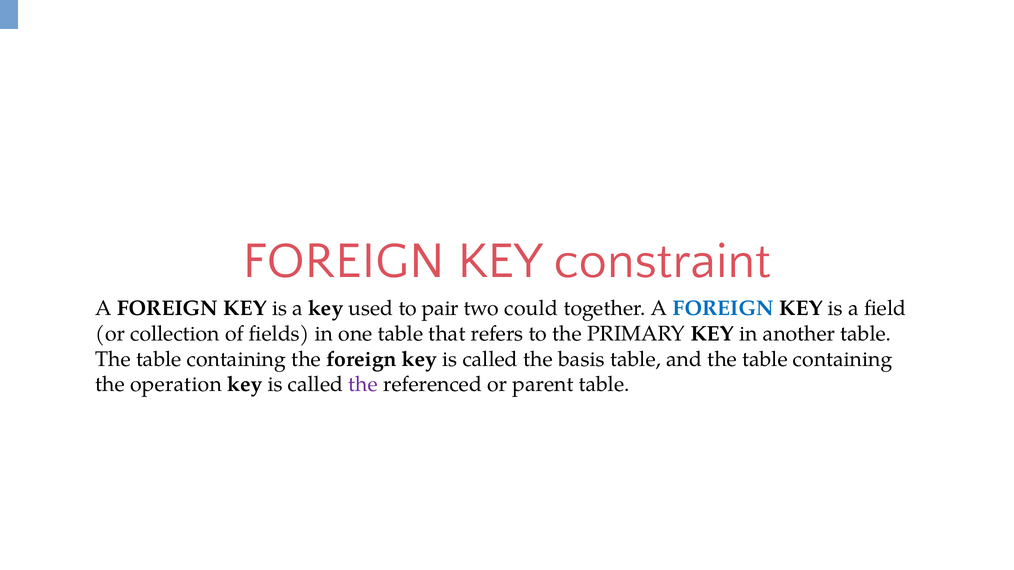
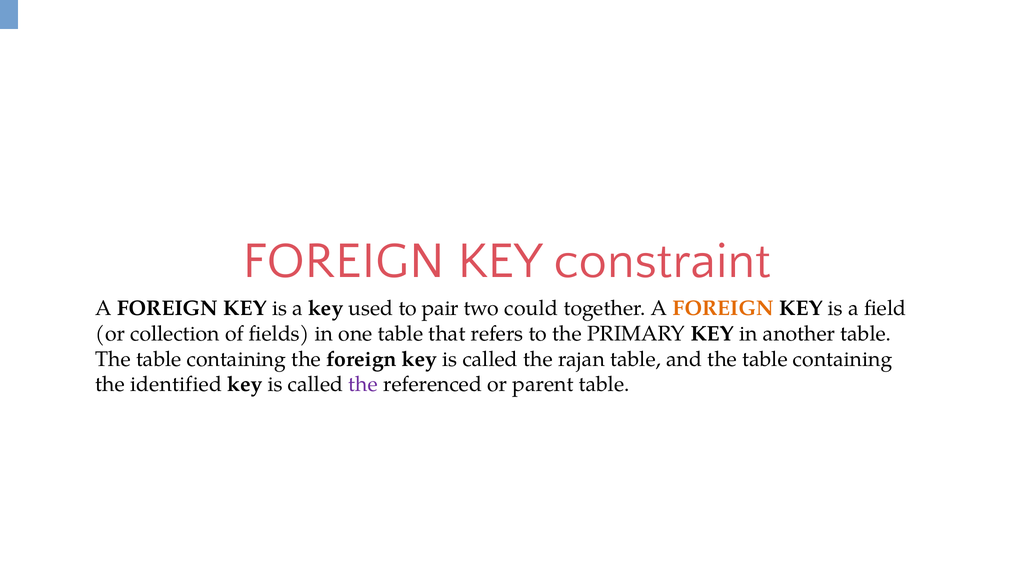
FOREIGN at (723, 309) colour: blue -> orange
basis: basis -> rajan
operation: operation -> identified
